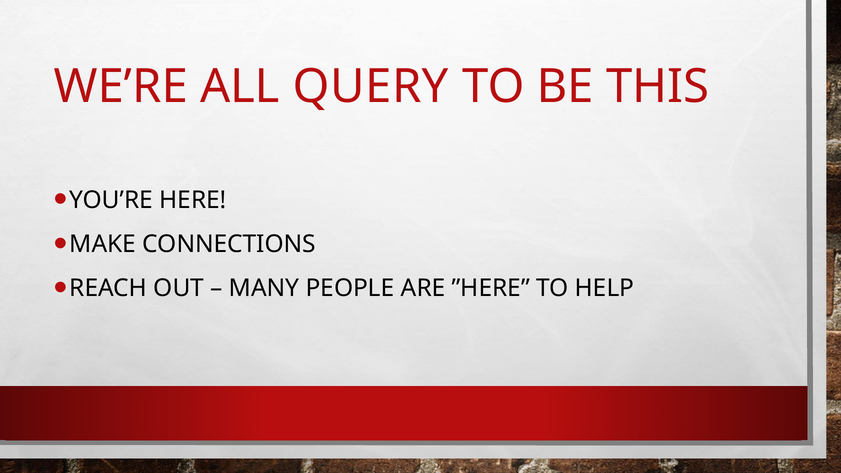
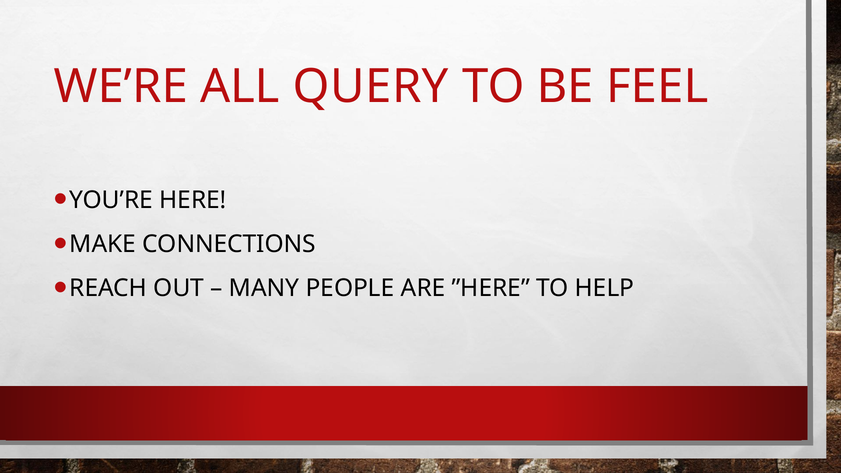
THIS: THIS -> FEEL
